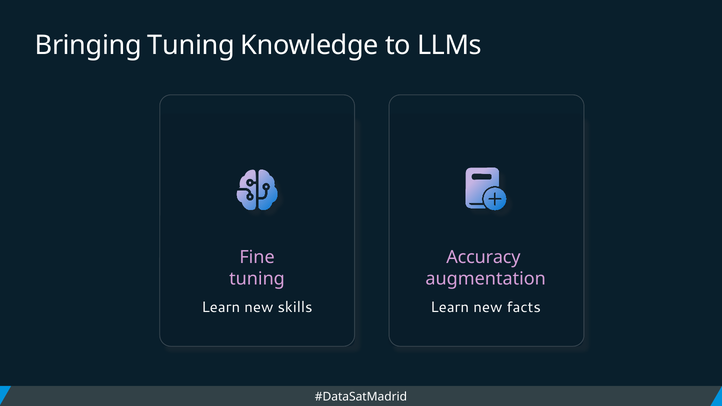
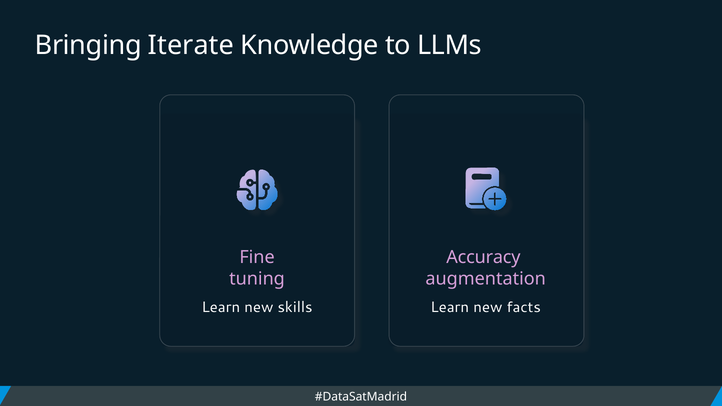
Bringing Tuning: Tuning -> Iterate
